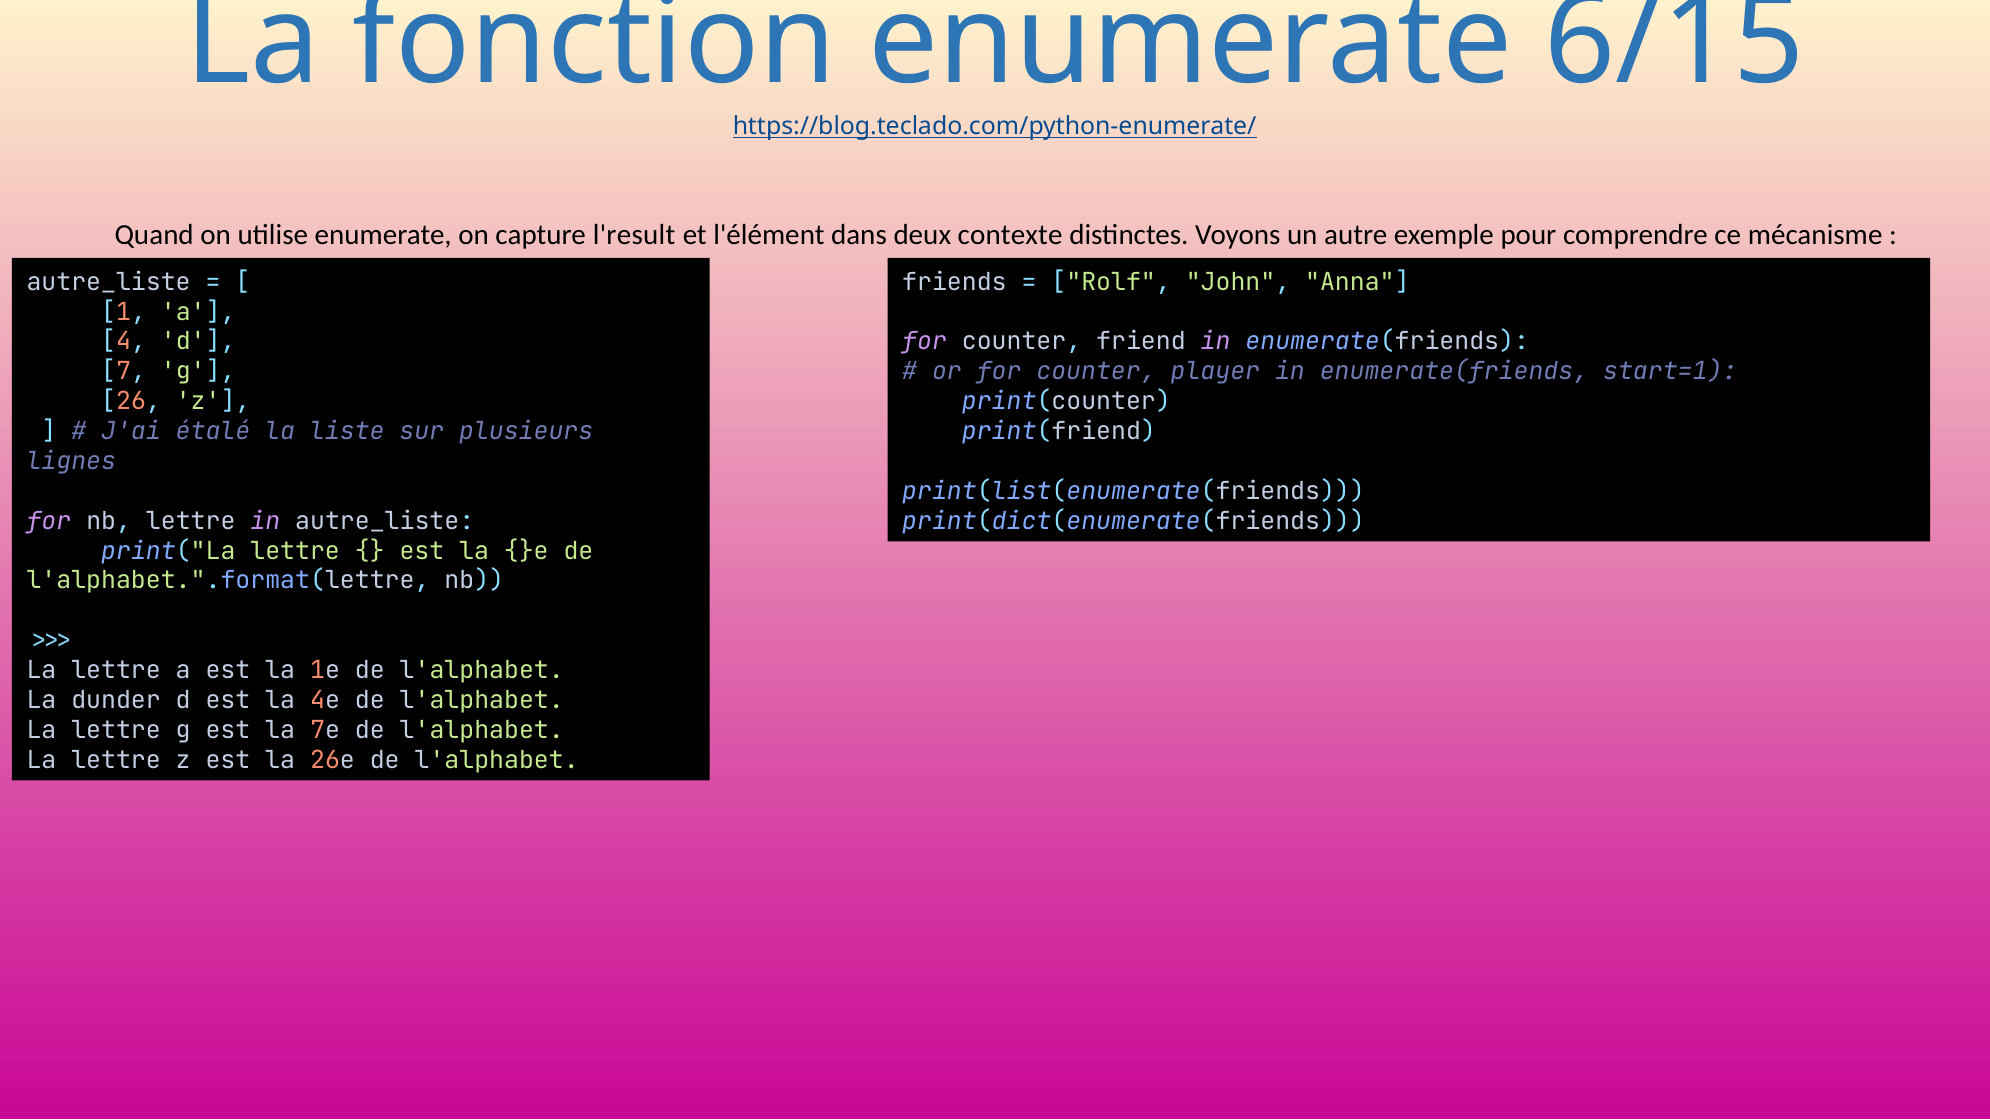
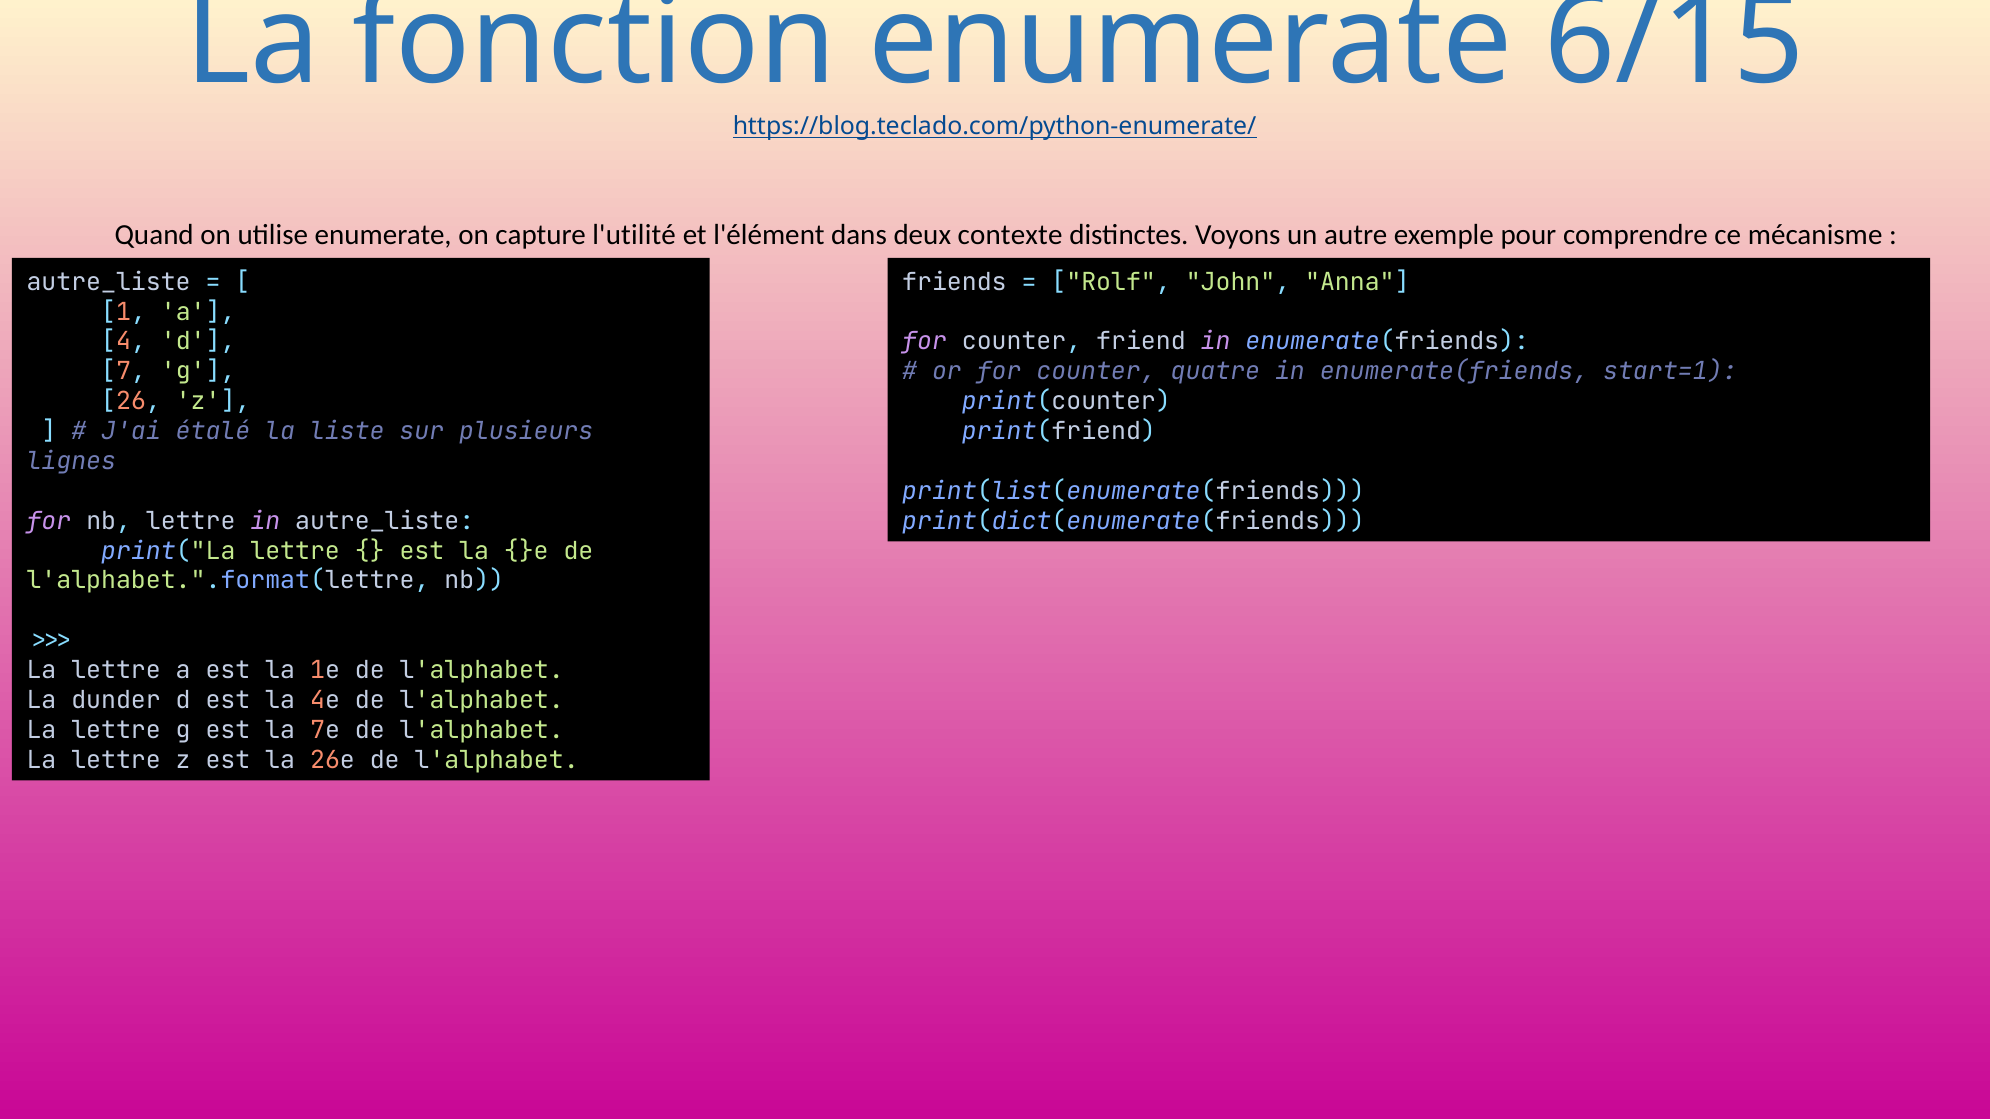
l'result: l'result -> l'utilité
player: player -> quatre
